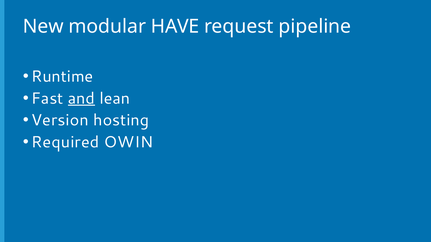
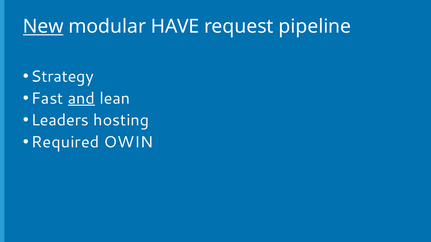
New underline: none -> present
Runtime: Runtime -> Strategy
Version: Version -> Leaders
